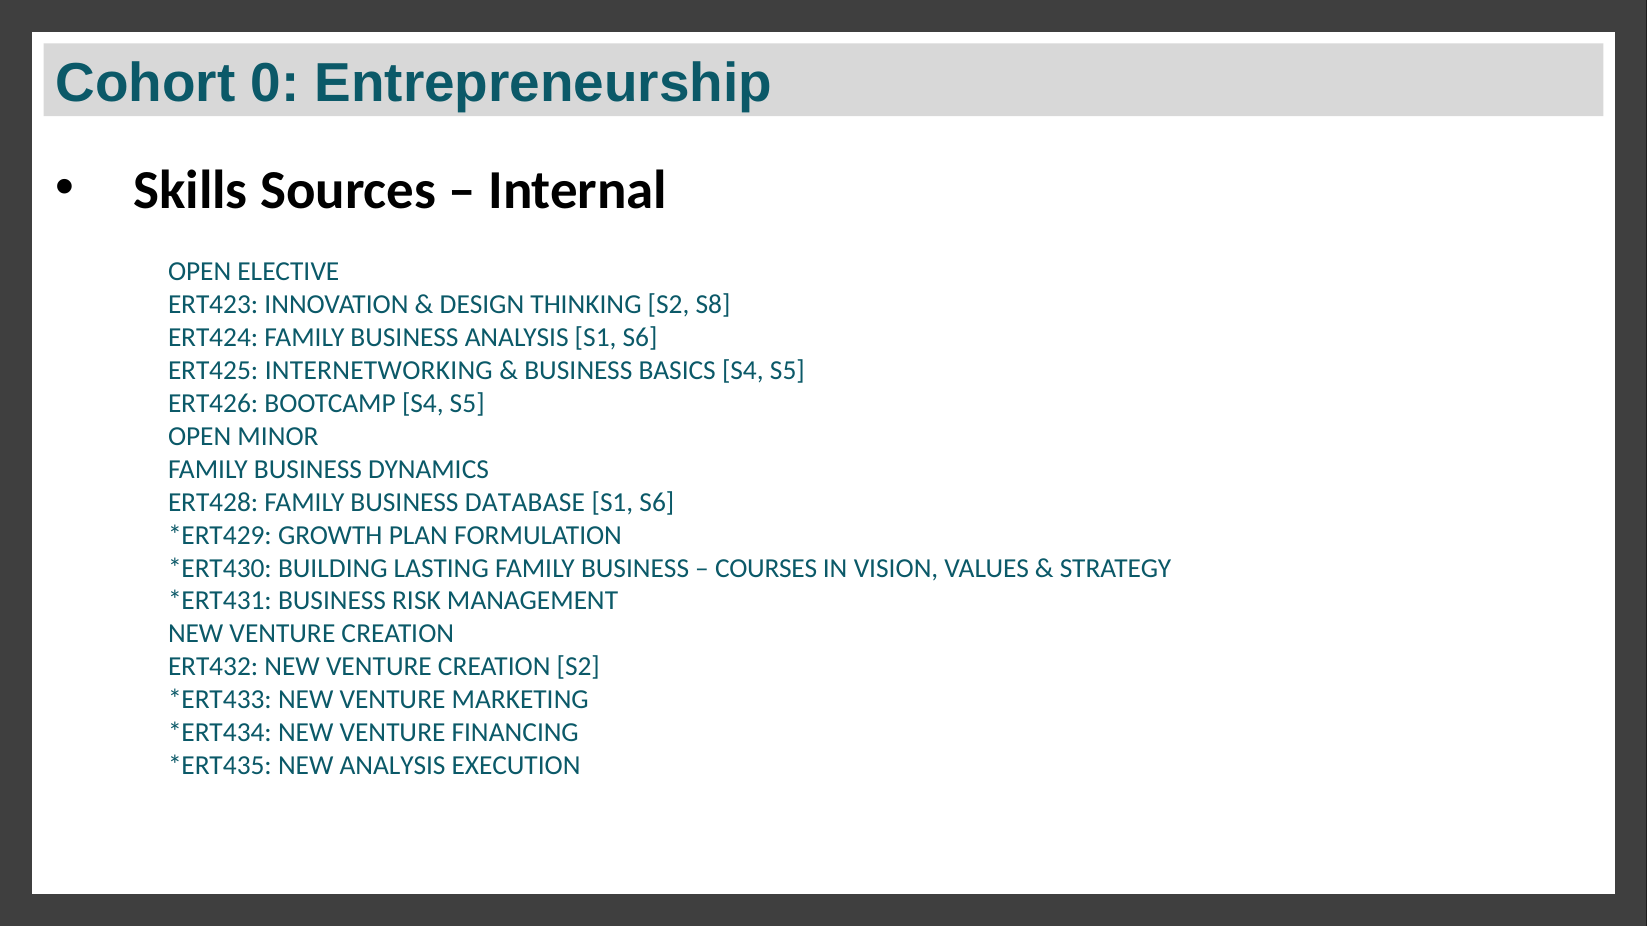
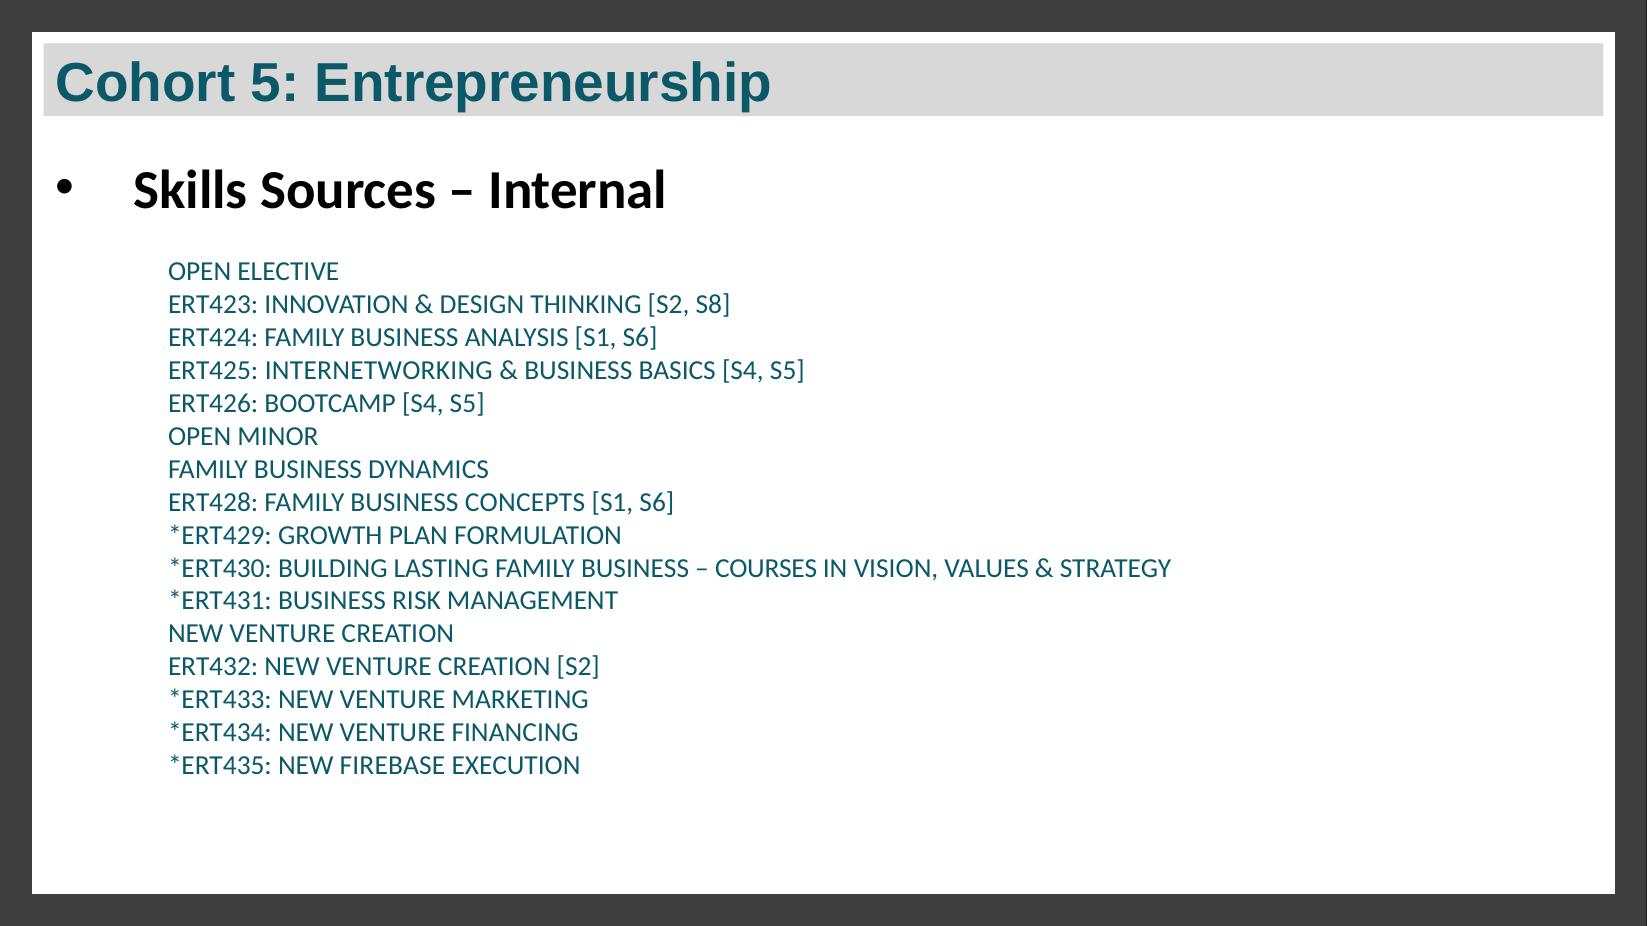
0: 0 -> 5
DATABASE: DATABASE -> CONCEPTS
NEW ANALYSIS: ANALYSIS -> FIREBASE
